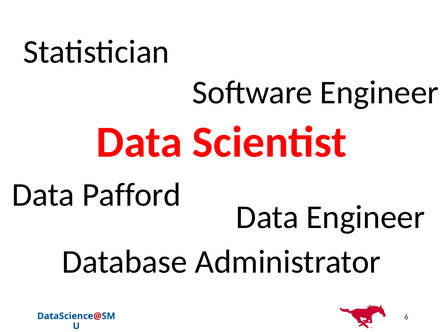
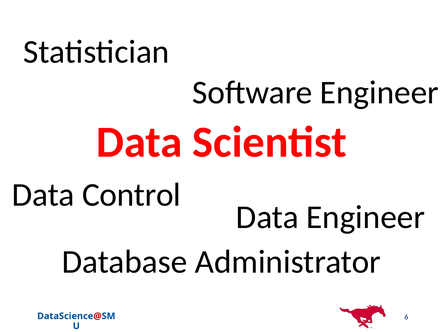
Pafford: Pafford -> Control
